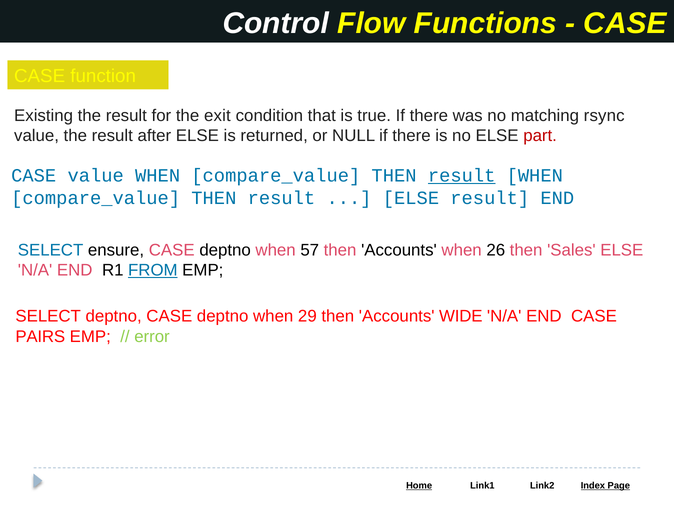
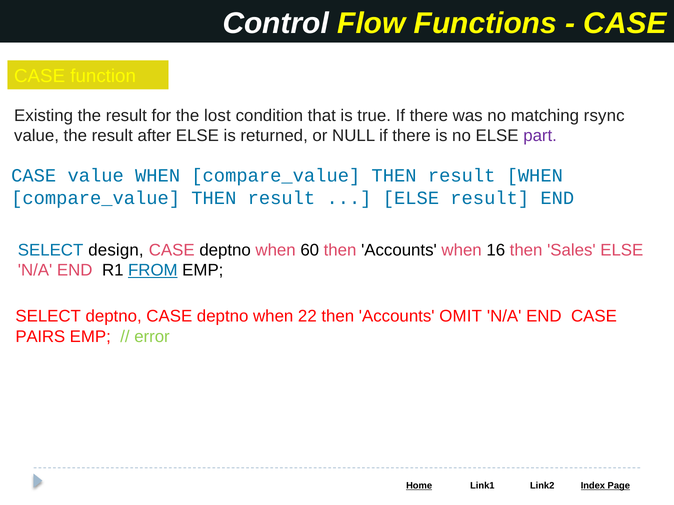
exit: exit -> lost
part colour: red -> purple
result at (462, 176) underline: present -> none
ensure: ensure -> design
57: 57 -> 60
26: 26 -> 16
29: 29 -> 22
WIDE: WIDE -> OMIT
